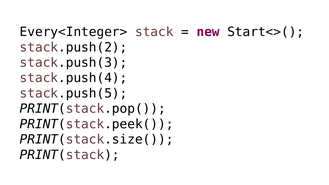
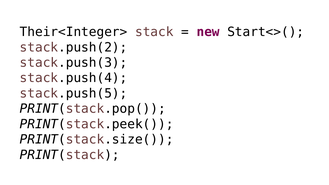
Every<Integer>: Every<Integer> -> Their<Integer>
